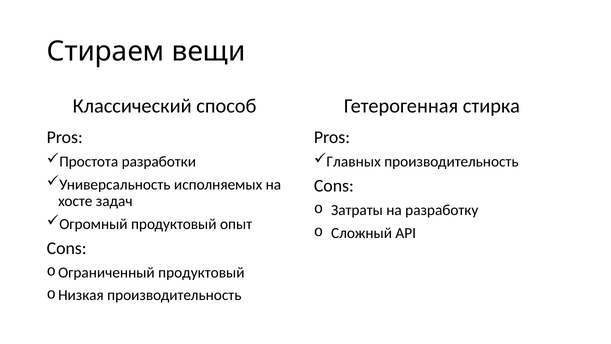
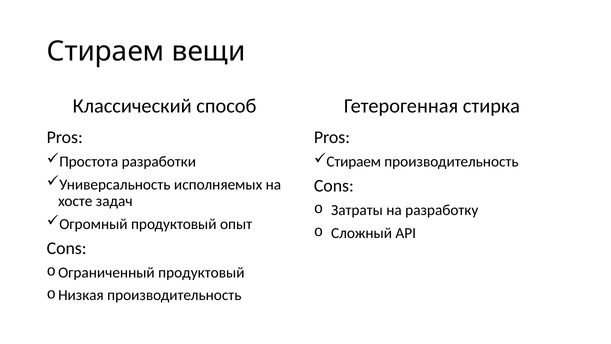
Главных at (354, 162): Главных -> Стираем
